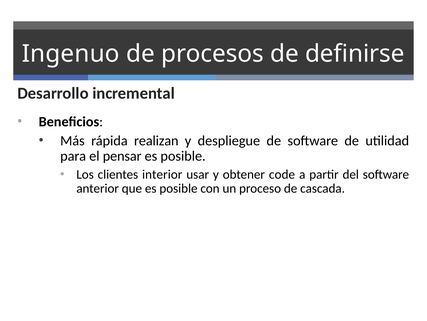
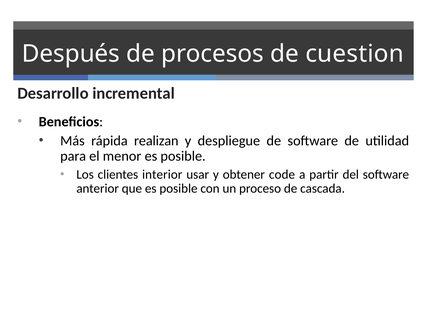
Ingenuo: Ingenuo -> Después
definirse: definirse -> cuestion
pensar: pensar -> menor
